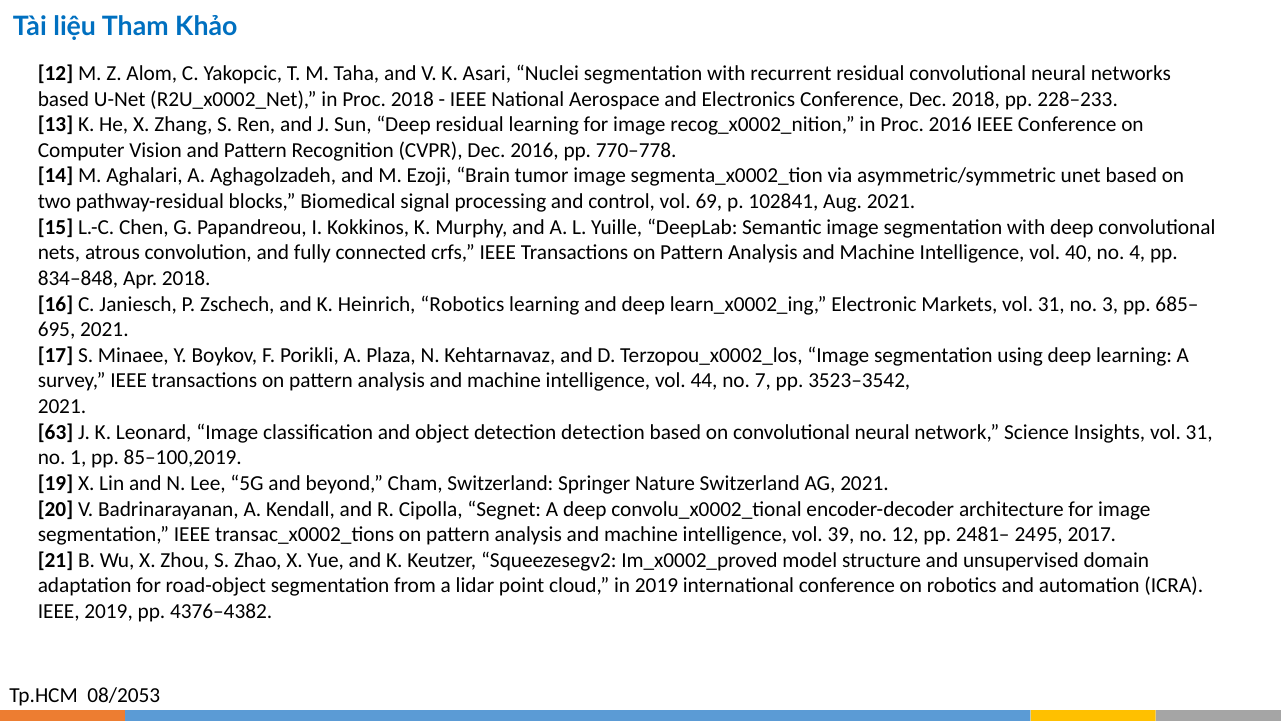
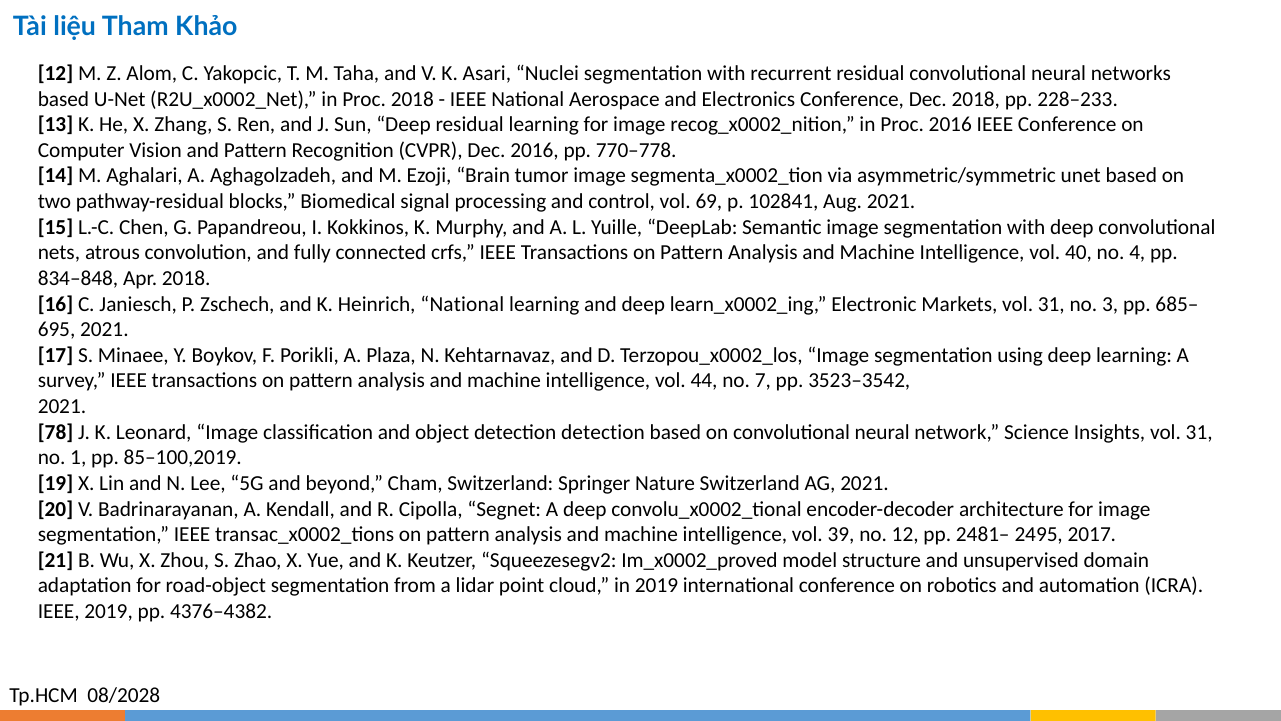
Heinrich Robotics: Robotics -> National
63: 63 -> 78
08/2053: 08/2053 -> 08/2028
